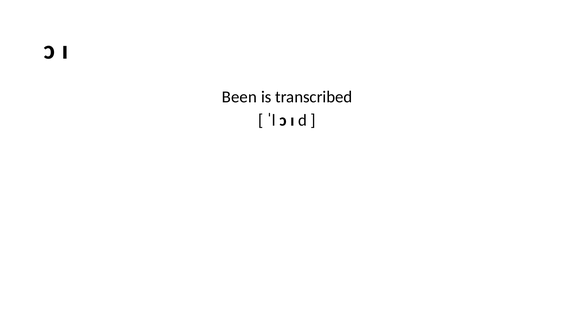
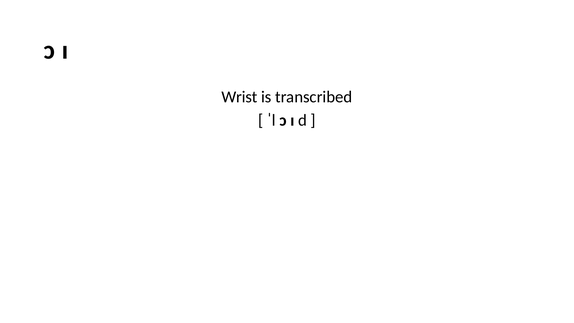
Been: Been -> Wrist
